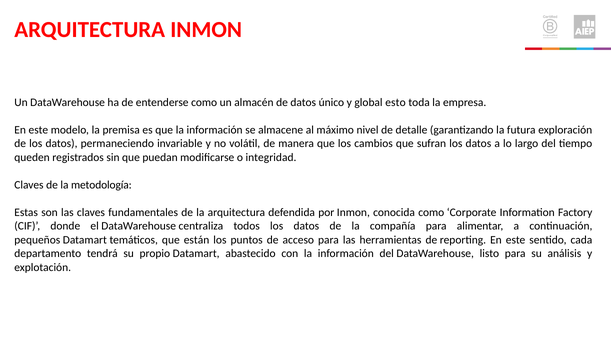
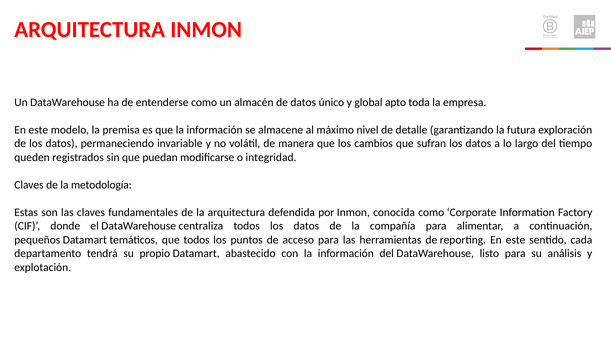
esto: esto -> apto
que están: están -> todos
